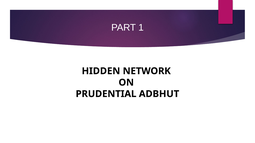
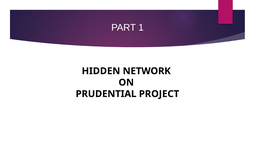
ADBHUT: ADBHUT -> PROJECT
